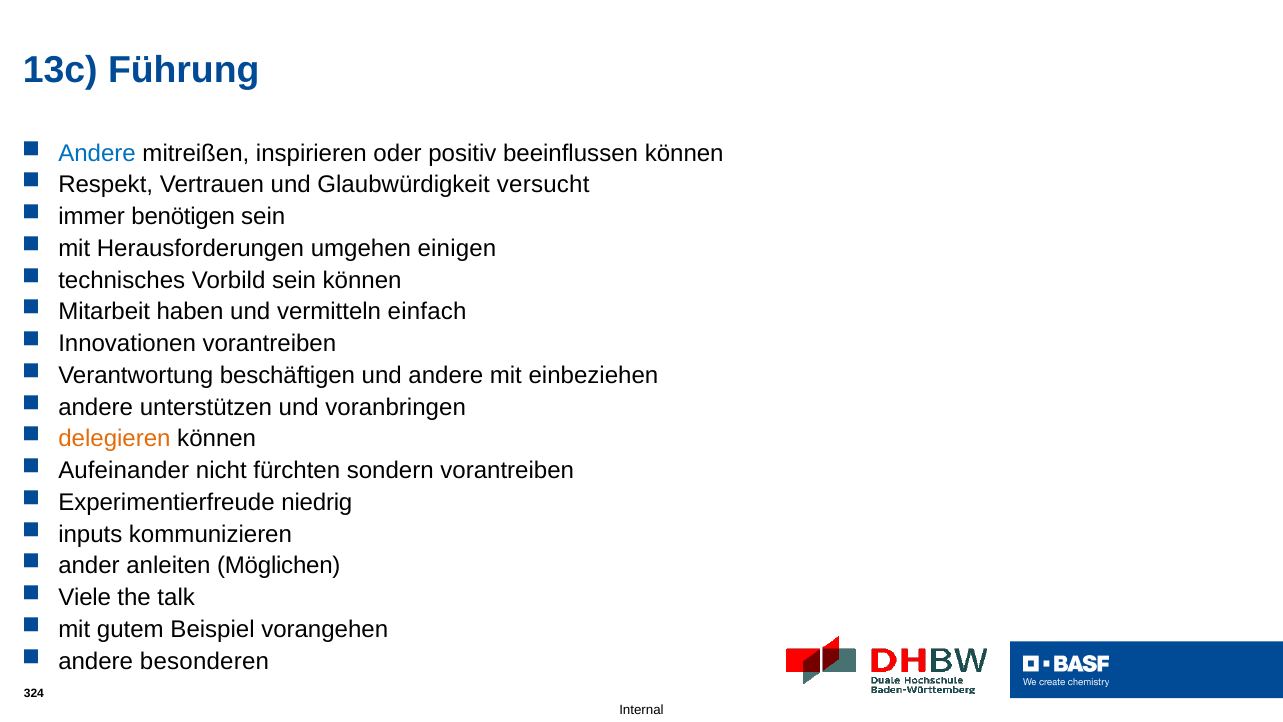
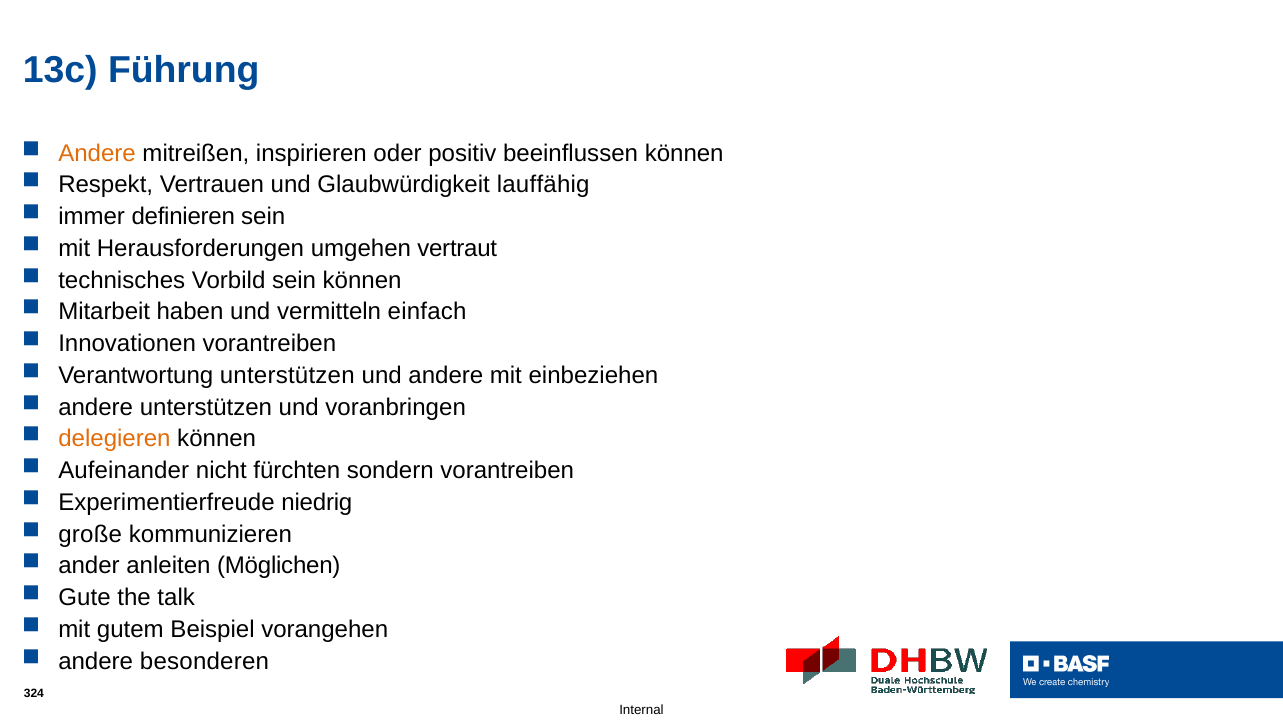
Andere at (97, 153) colour: blue -> orange
versucht: versucht -> lauffähig
benötigen: benötigen -> definieren
einigen: einigen -> vertraut
Verantwortung beschäftigen: beschäftigen -> unterstützen
inputs: inputs -> große
Viele: Viele -> Gute
